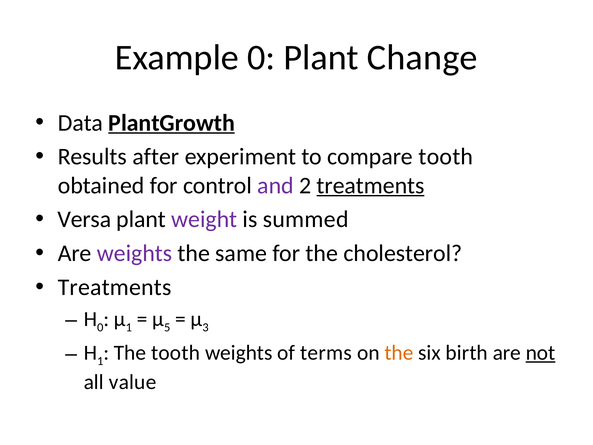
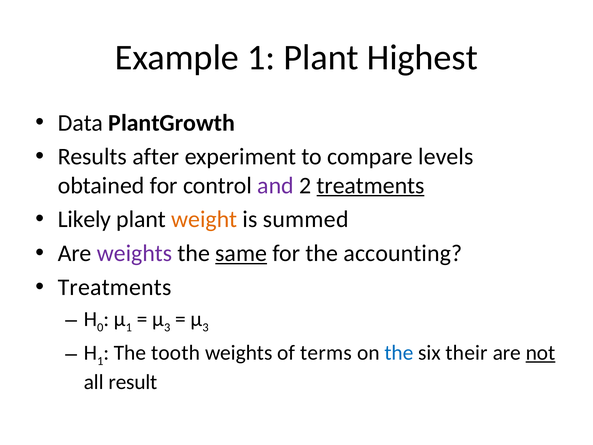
Example 0: 0 -> 1
Change: Change -> Highest
PlantGrowth underline: present -> none
compare tooth: tooth -> levels
Versa: Versa -> Likely
weight colour: purple -> orange
same underline: none -> present
cholesterol: cholesterol -> accounting
5 at (167, 327): 5 -> 3
the at (399, 353) colour: orange -> blue
birth: birth -> their
value: value -> result
